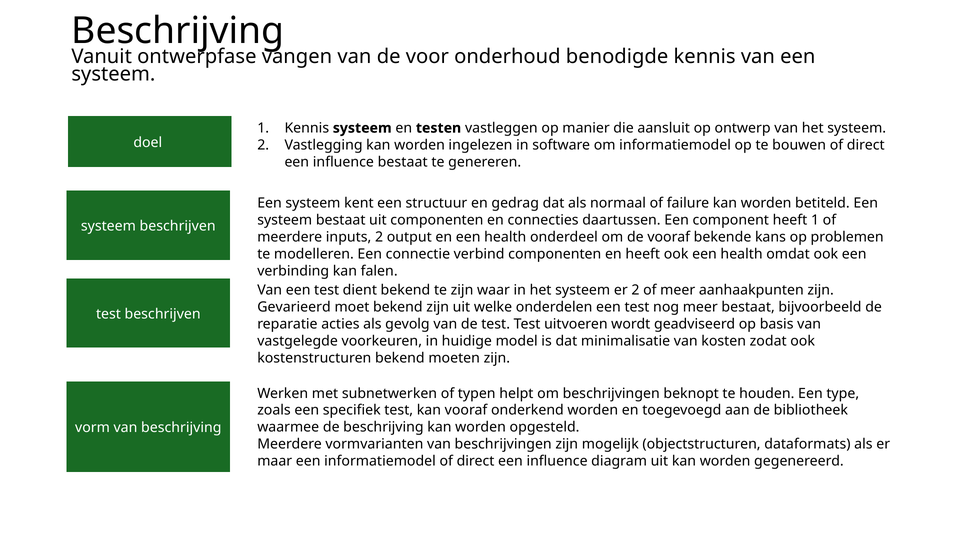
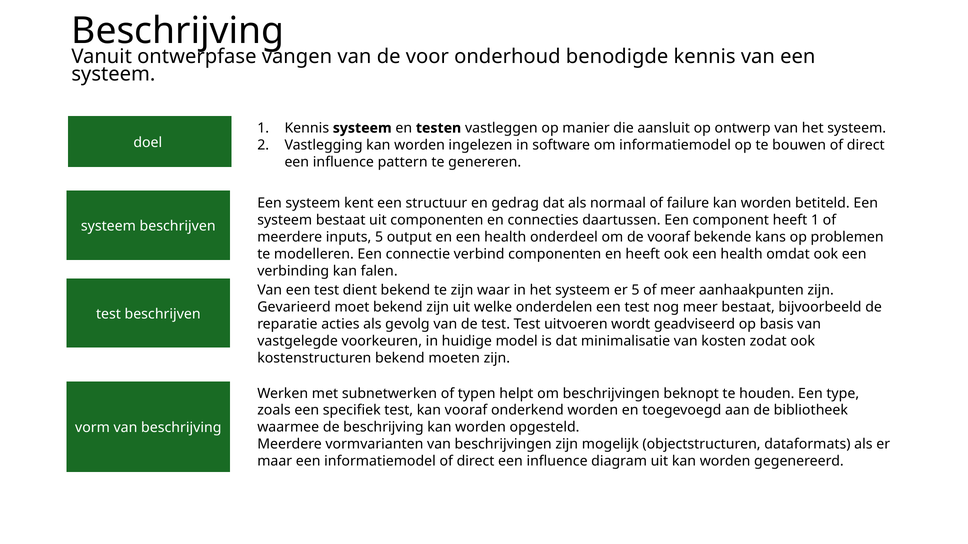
influence bestaat: bestaat -> pattern
inputs 2: 2 -> 5
er 2: 2 -> 5
